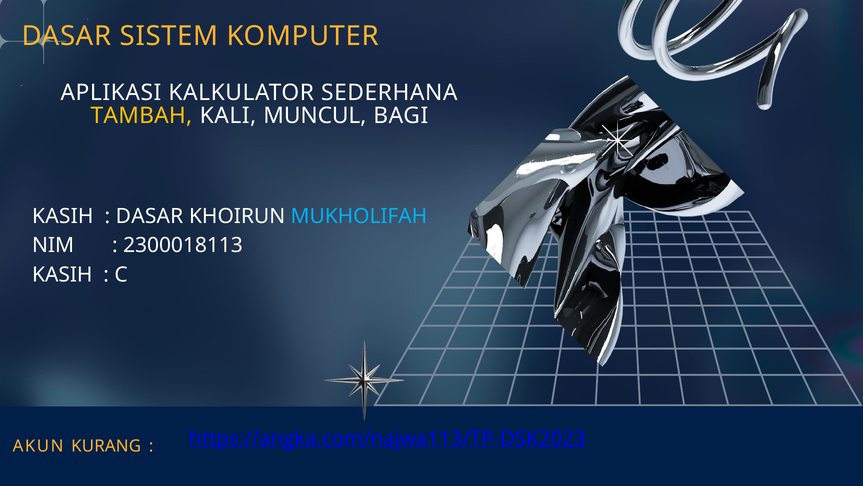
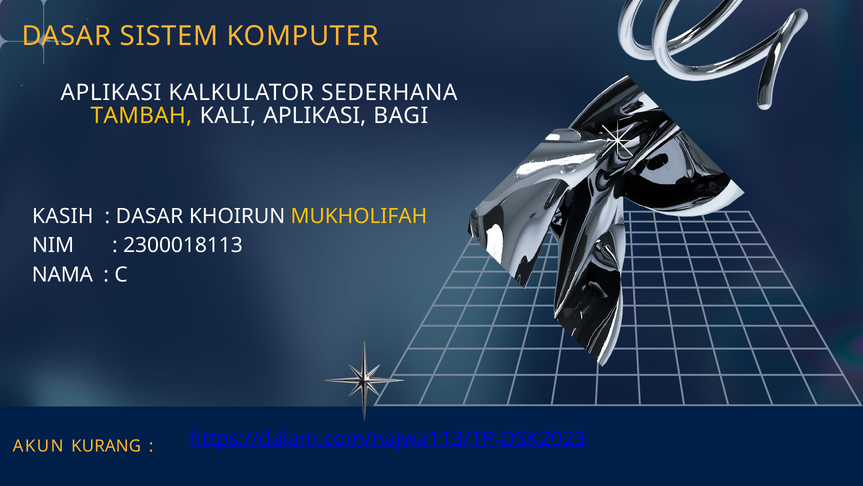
KALI MUNCUL: MUNCUL -> APLIKASI
MUKHOLIFAH colour: light blue -> yellow
KASIH at (62, 275): KASIH -> NAMA
https://angka.com/najwa113/TP-DSK2023: https://angka.com/najwa113/TP-DSK2023 -> https://dalam.com/najwa113/TP-DSK2023
